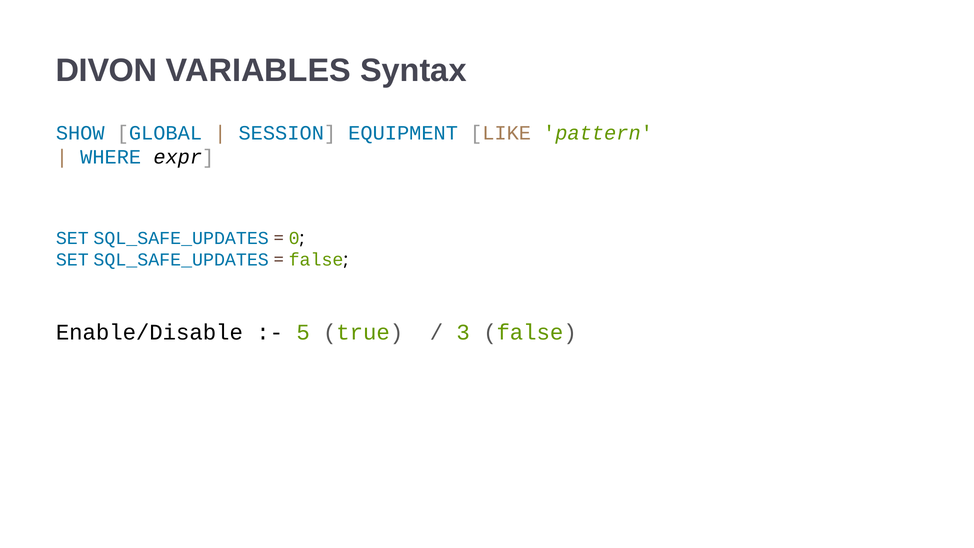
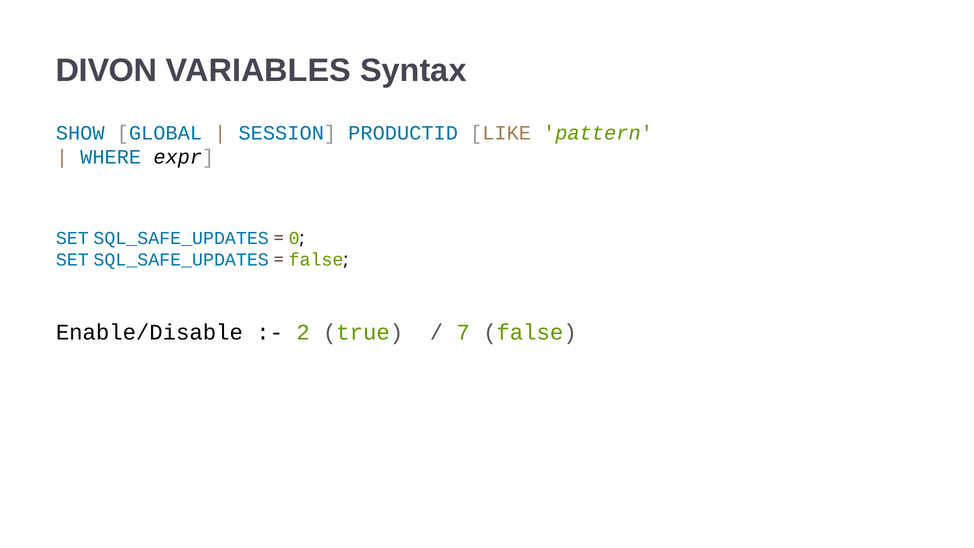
EQUIPMENT: EQUIPMENT -> PRODUCTID
5: 5 -> 2
3: 3 -> 7
